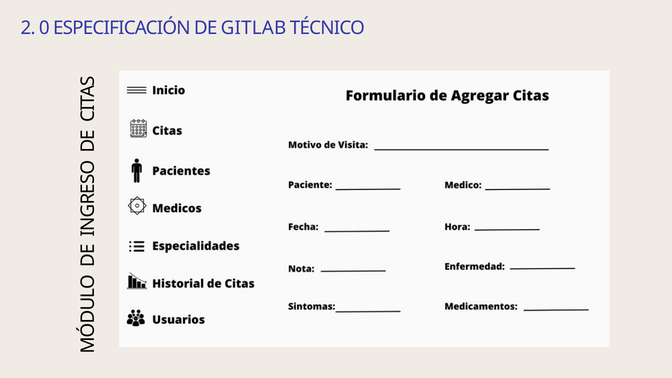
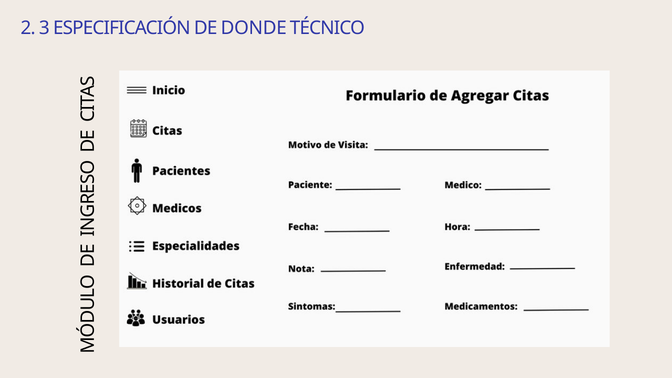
0: 0 -> 3
GITLAB: GITLAB -> DONDE
